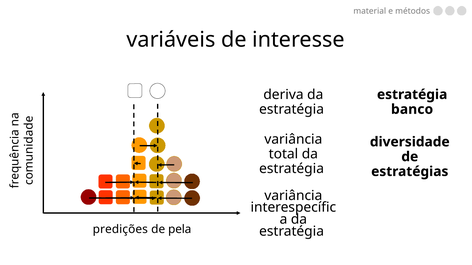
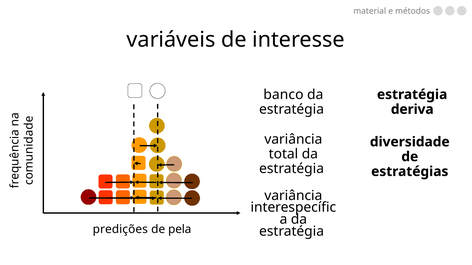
deriva: deriva -> banco
banco: banco -> deriva
